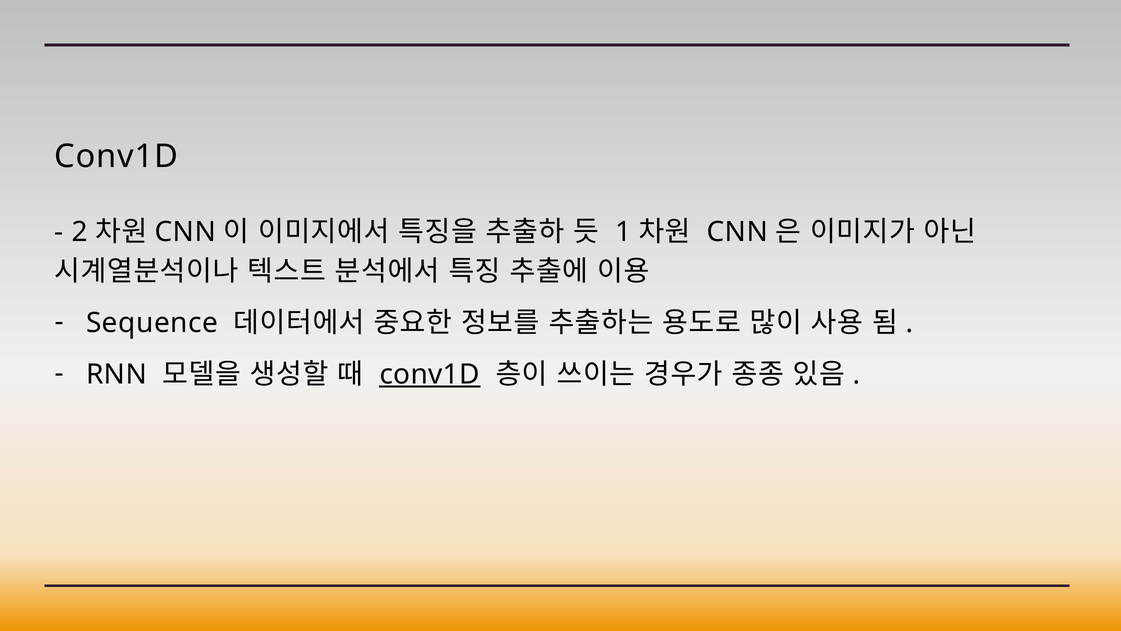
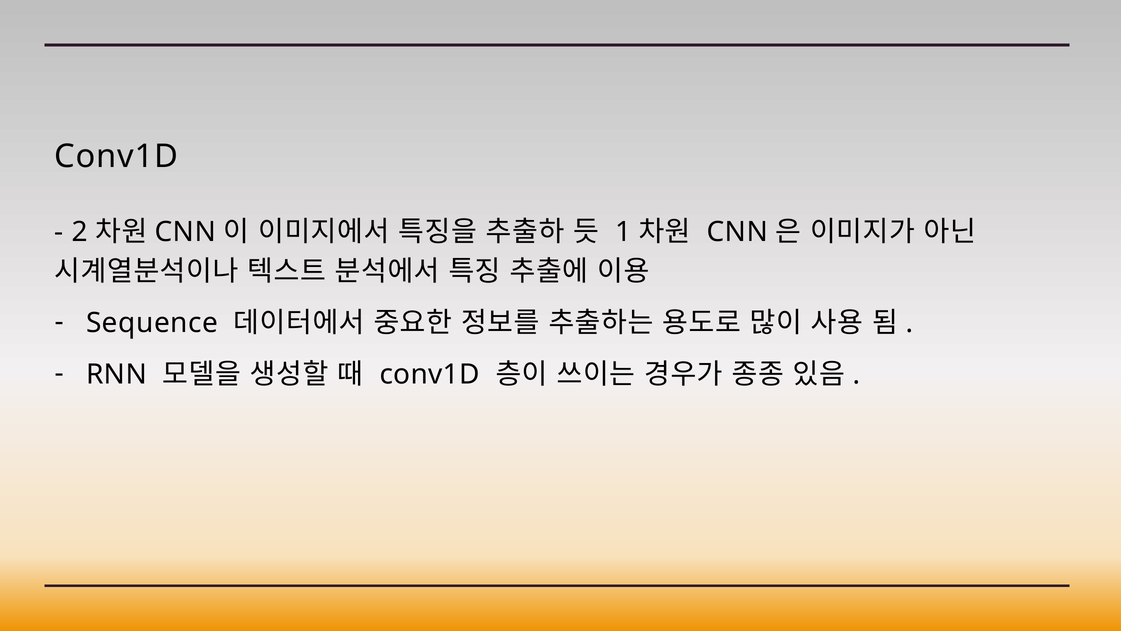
conv1D at (430, 374) underline: present -> none
